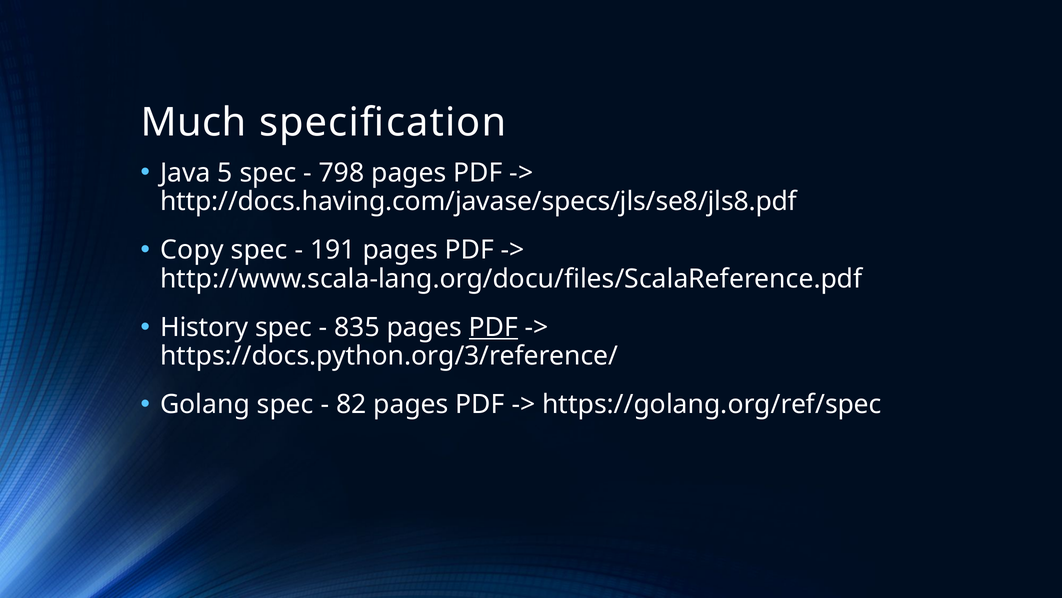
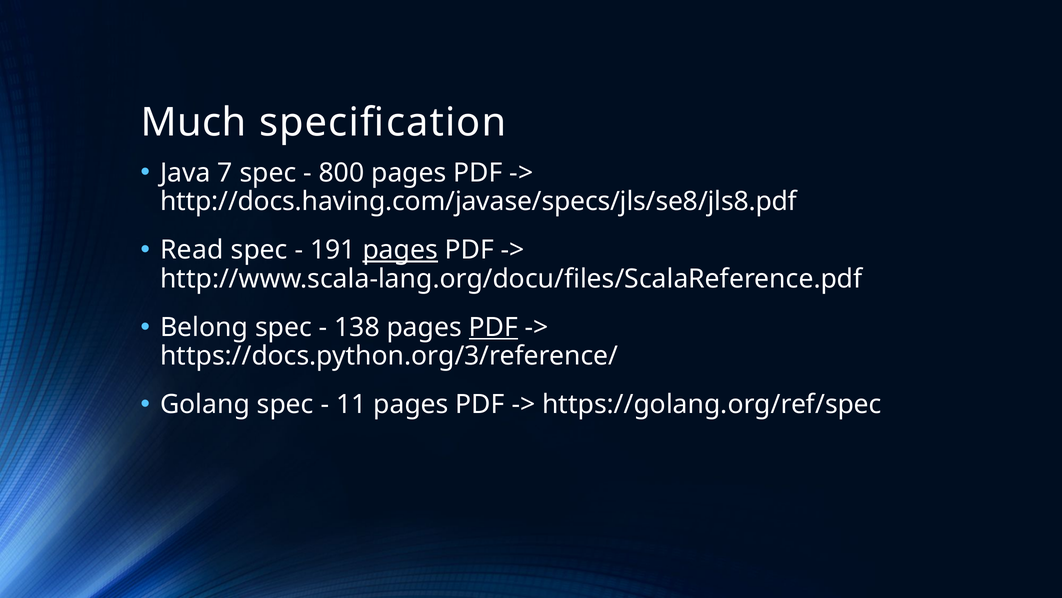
5: 5 -> 7
798: 798 -> 800
Copy: Copy -> Read
pages at (400, 250) underline: none -> present
History: History -> Belong
835: 835 -> 138
82: 82 -> 11
